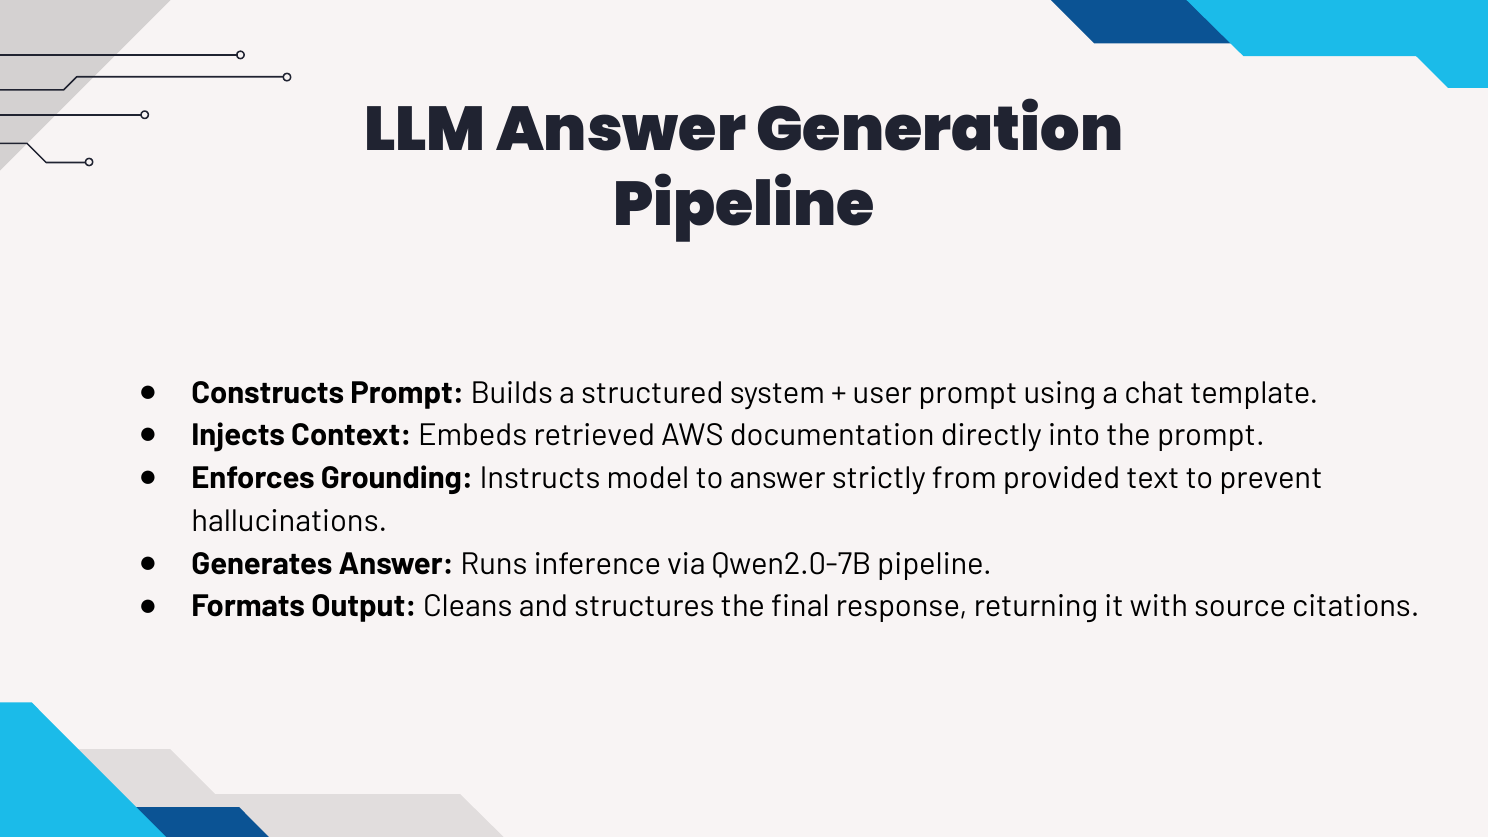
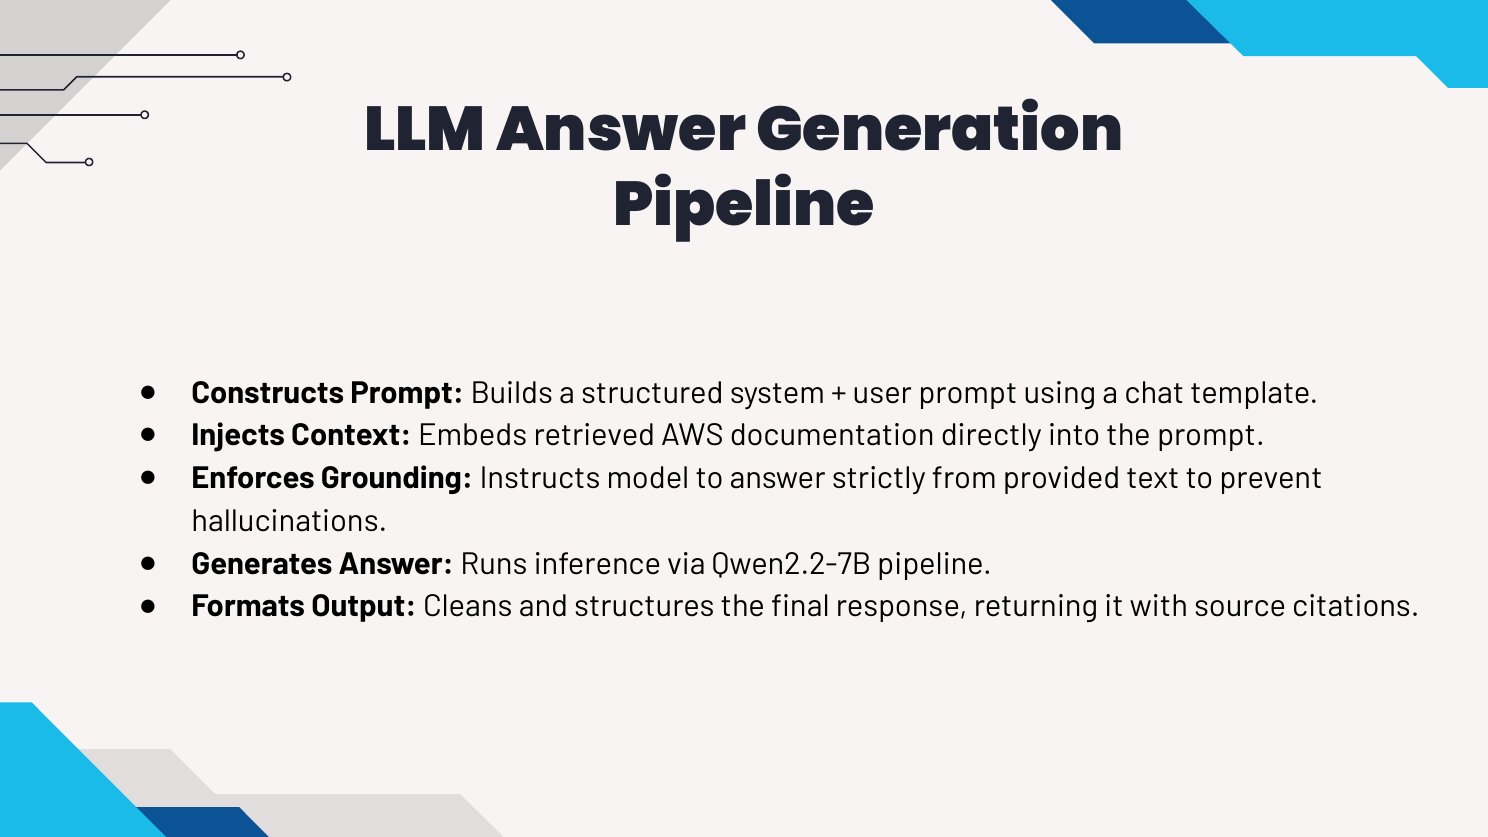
Qwen2.0-7B: Qwen2.0-7B -> Qwen2.2-7B
